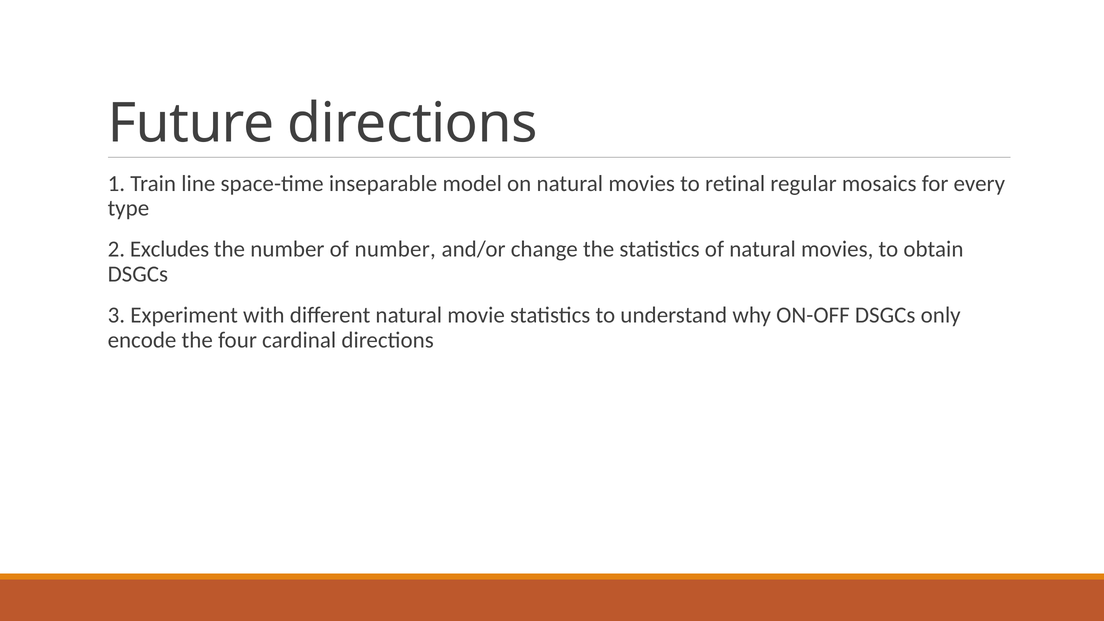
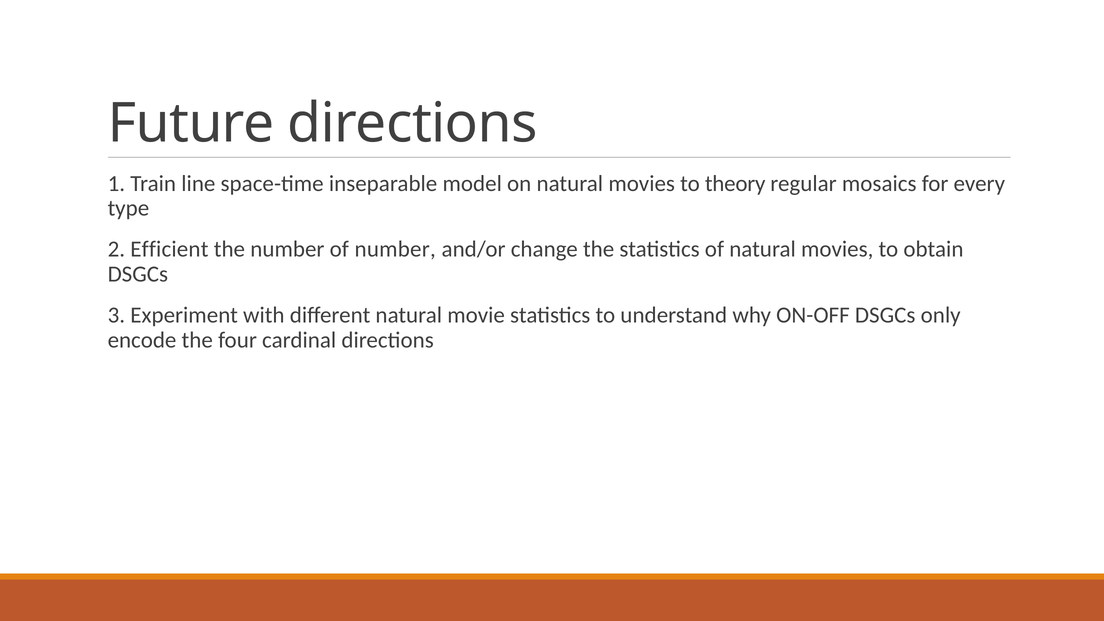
retinal: retinal -> theory
Excludes: Excludes -> Efficient
